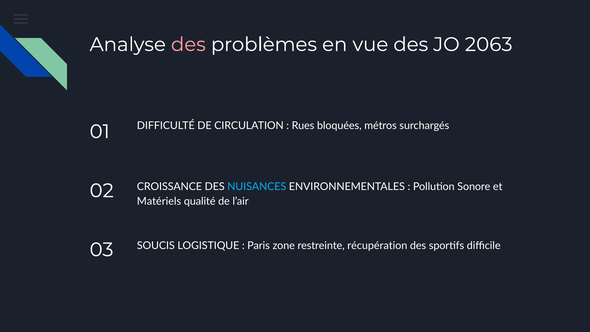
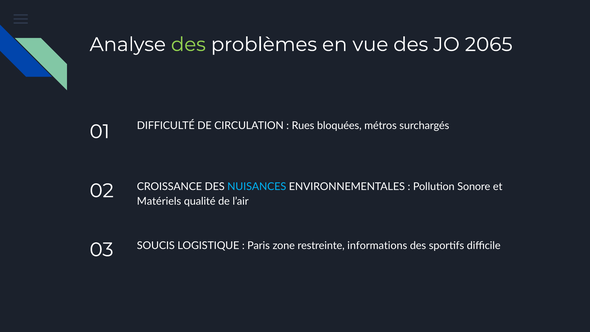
des at (188, 44) colour: pink -> light green
2063: 2063 -> 2065
récupération: récupération -> informations
